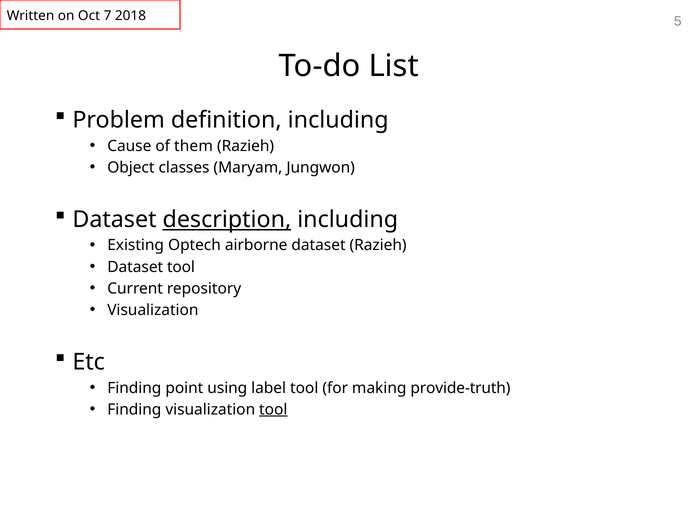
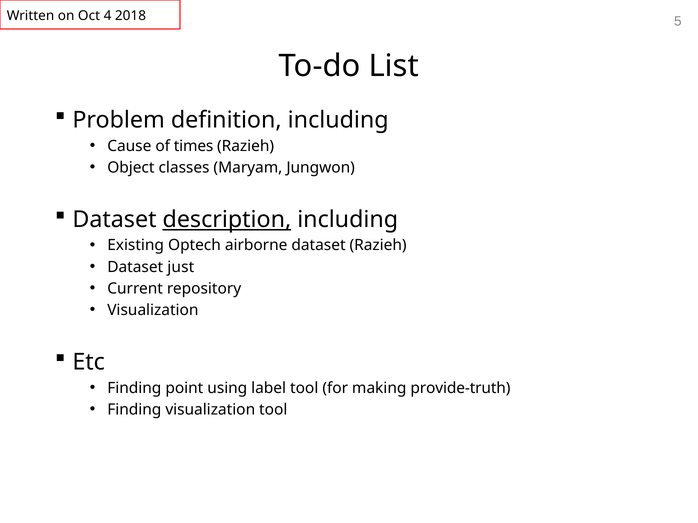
7: 7 -> 4
them: them -> times
Dataset tool: tool -> just
tool at (273, 410) underline: present -> none
